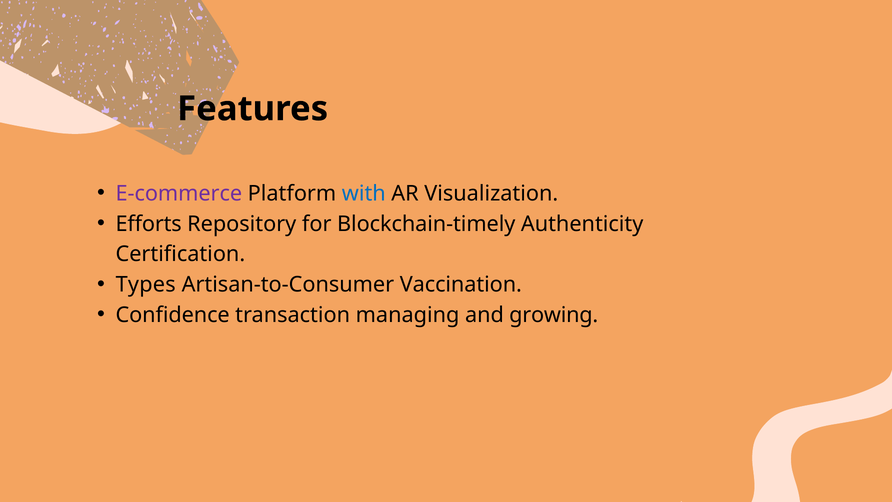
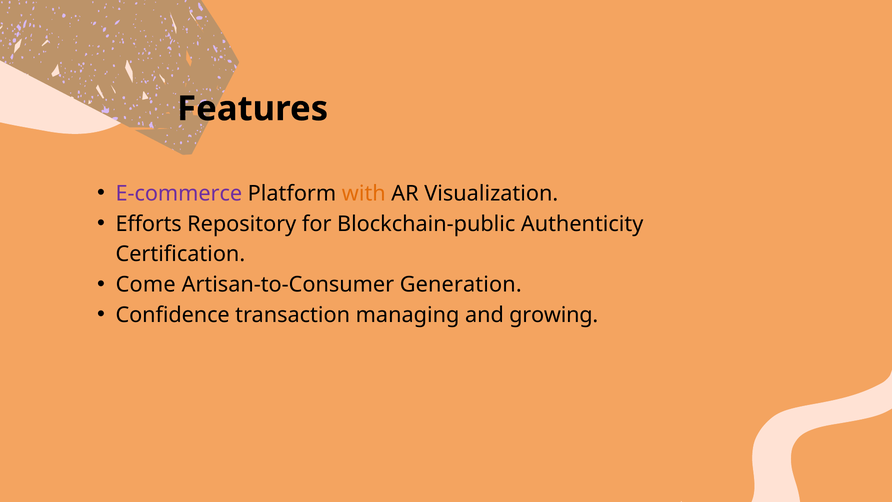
with colour: blue -> orange
Blockchain-timely: Blockchain-timely -> Blockchain-public
Types: Types -> Come
Vaccination: Vaccination -> Generation
